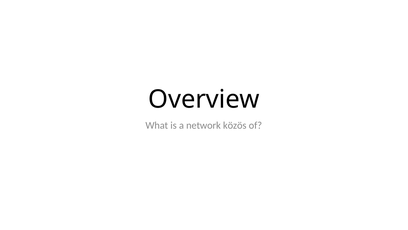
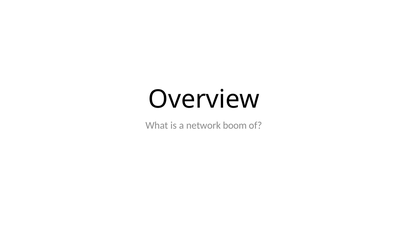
közös: közös -> boom
